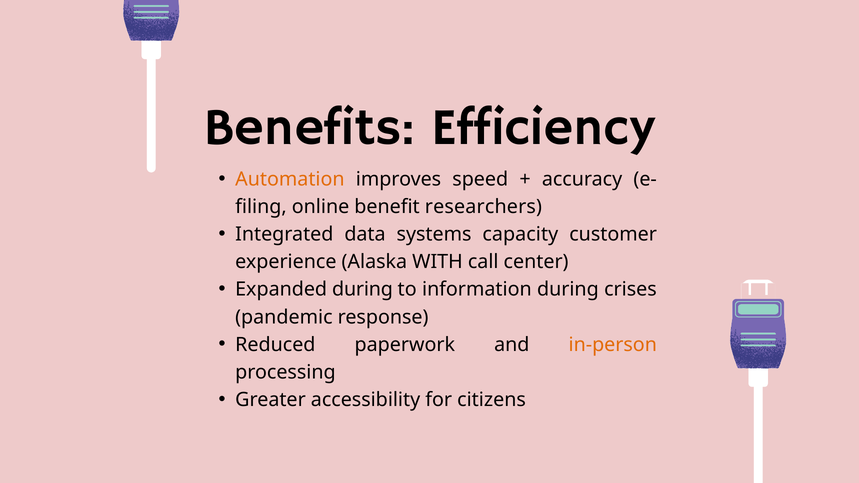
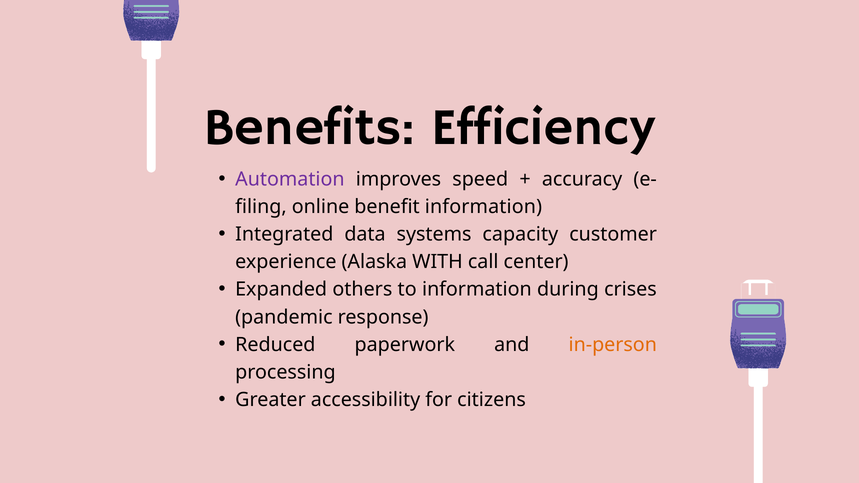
Automation colour: orange -> purple
benefit researchers: researchers -> information
Expanded during: during -> others
